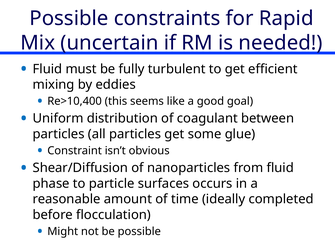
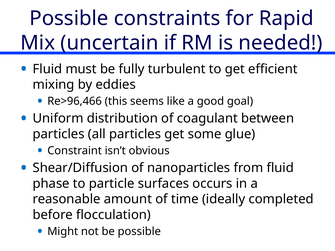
Re>10,400: Re>10,400 -> Re>96,466
